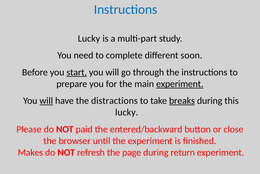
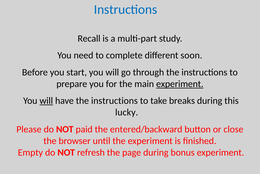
Lucky at (89, 38): Lucky -> Recall
start underline: present -> none
have the distractions: distractions -> instructions
breaks underline: present -> none
Makes: Makes -> Empty
return: return -> bonus
